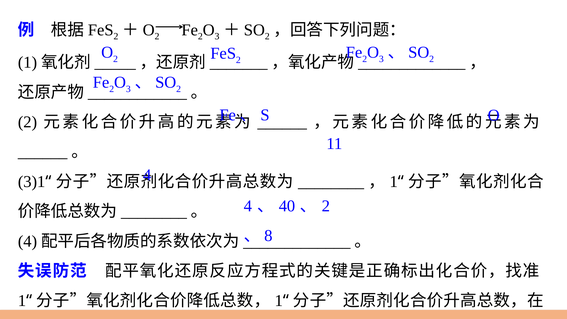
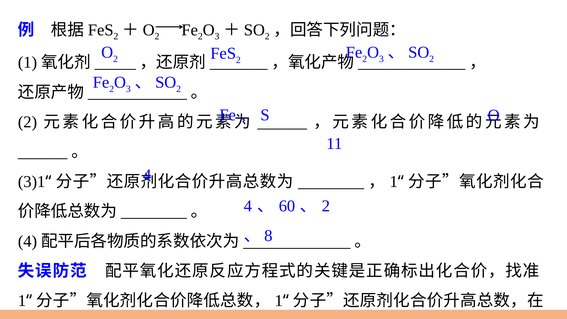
40: 40 -> 60
